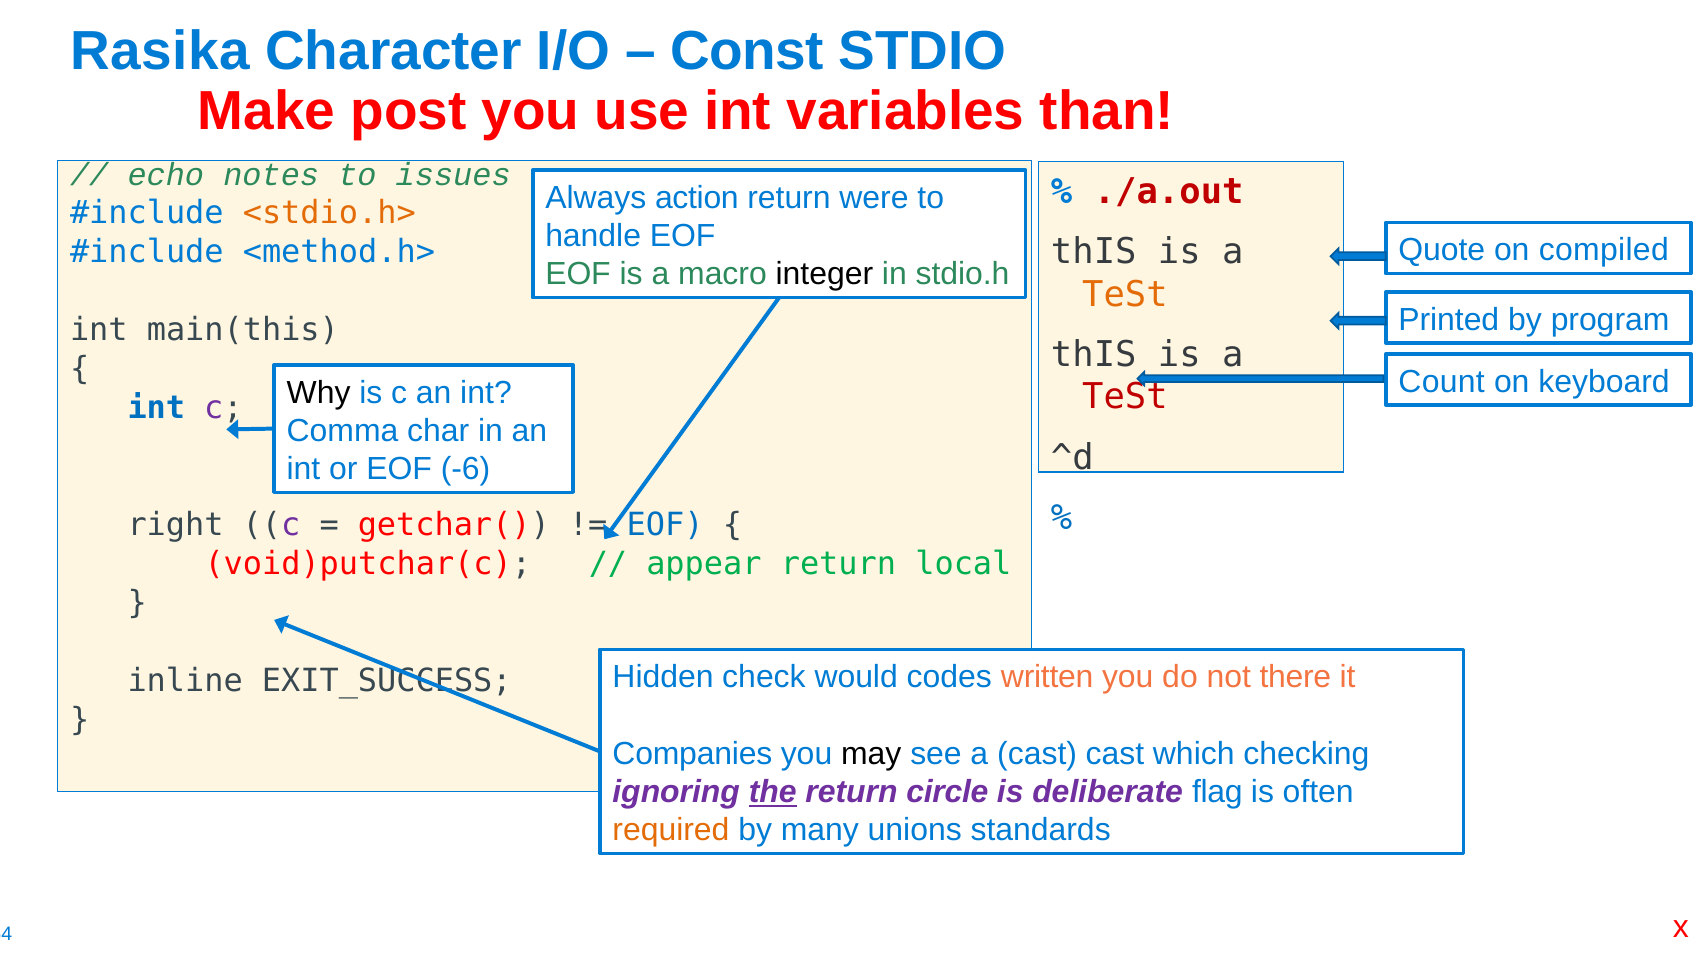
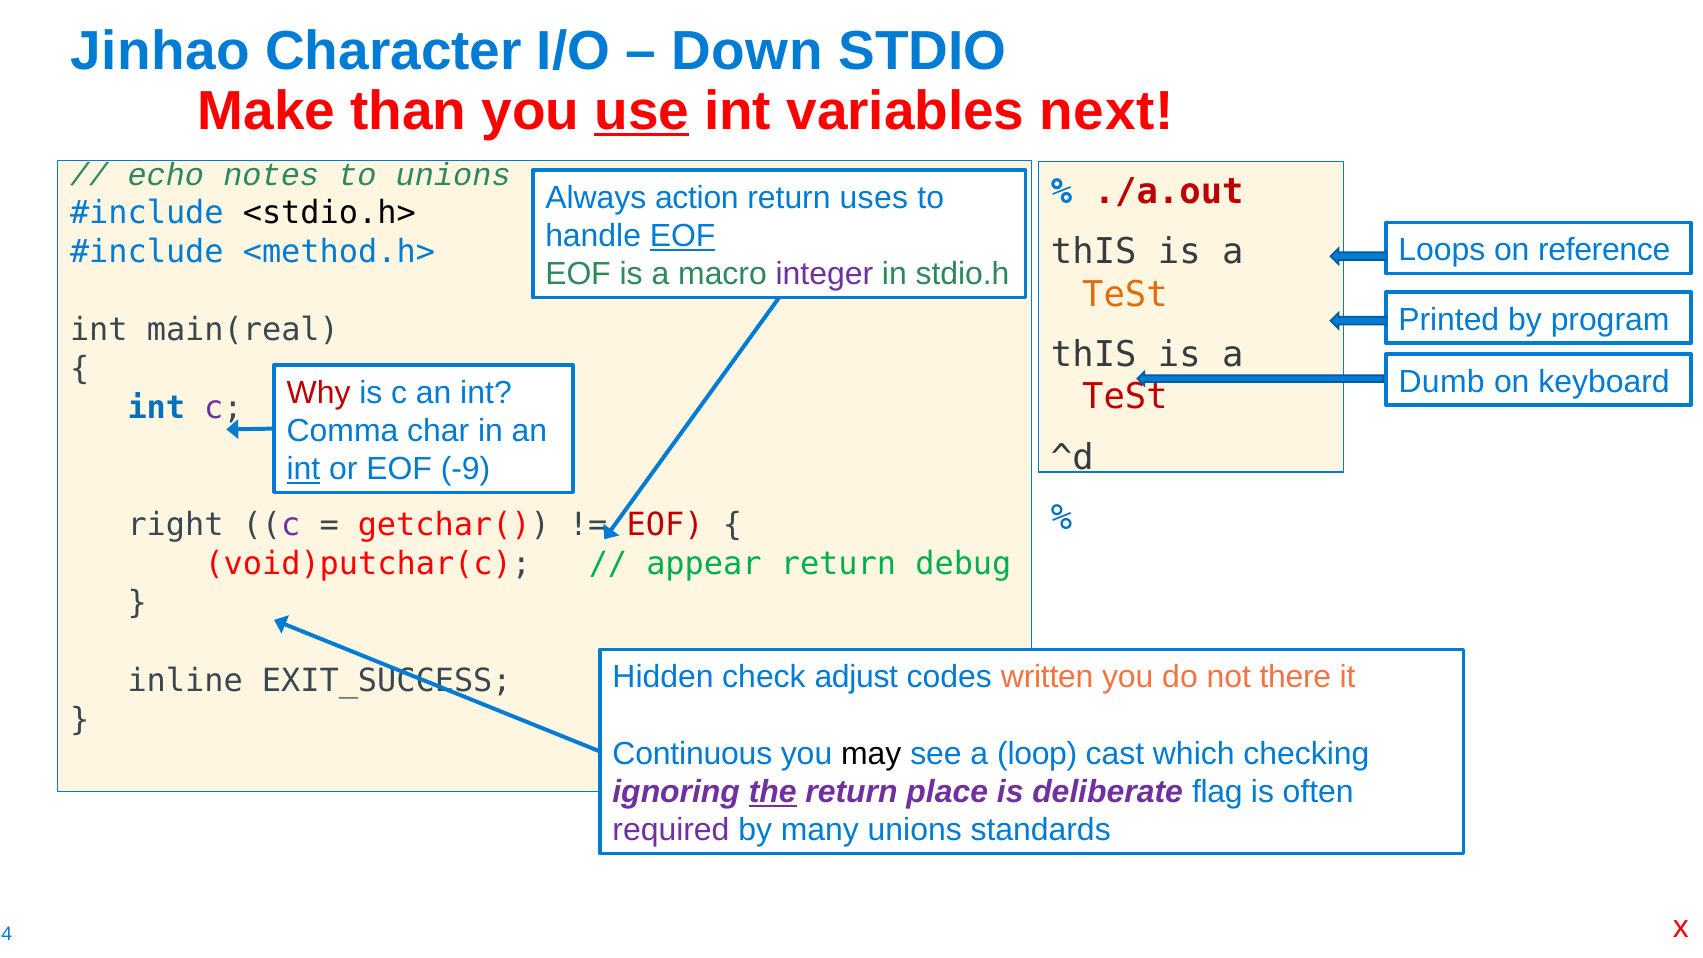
Rasika: Rasika -> Jinhao
Const: Const -> Down
post: post -> than
use underline: none -> present
than: than -> next
to issues: issues -> unions
were: were -> uses
<stdio.h> colour: orange -> black
EOF at (683, 236) underline: none -> present
Quote: Quote -> Loops
compiled: compiled -> reference
integer colour: black -> purple
main(this: main(this -> main(real
Count: Count -> Dumb
Why colour: black -> red
int at (303, 469) underline: none -> present
-6: -6 -> -9
EOF at (665, 525) colour: blue -> red
local: local -> debug
would: would -> adjust
Companies: Companies -> Continuous
a cast: cast -> loop
circle: circle -> place
required colour: orange -> purple
